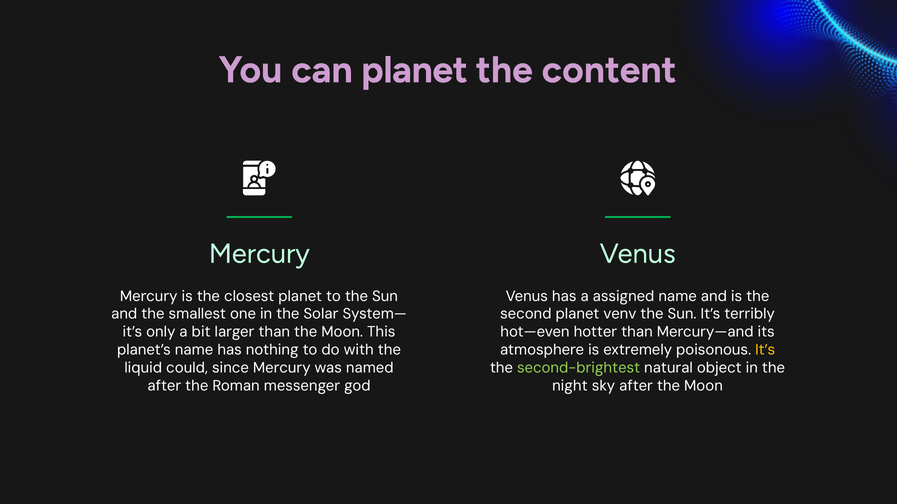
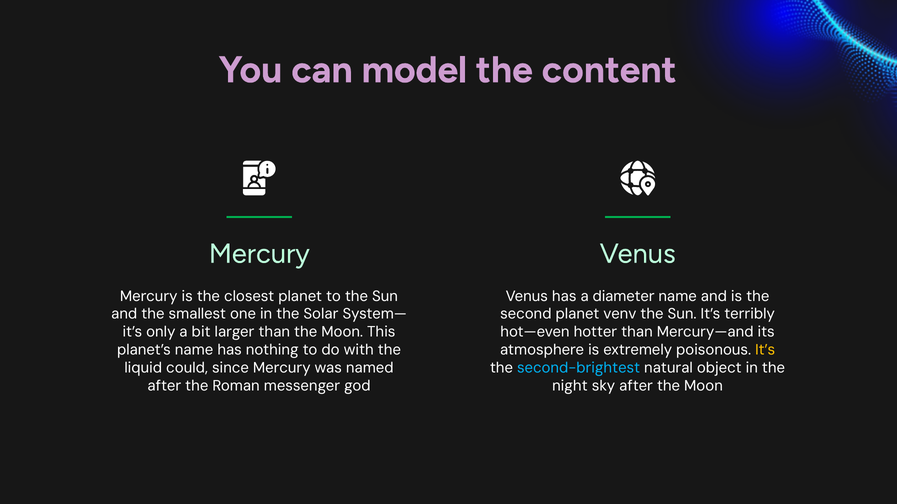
can planet: planet -> model
assigned: assigned -> diameter
second-brightest colour: light green -> light blue
